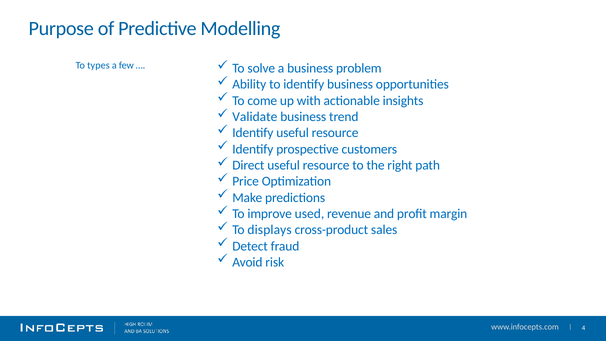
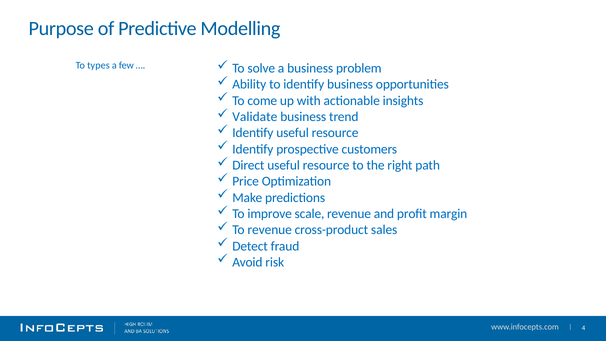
used: used -> scale
To displays: displays -> revenue
